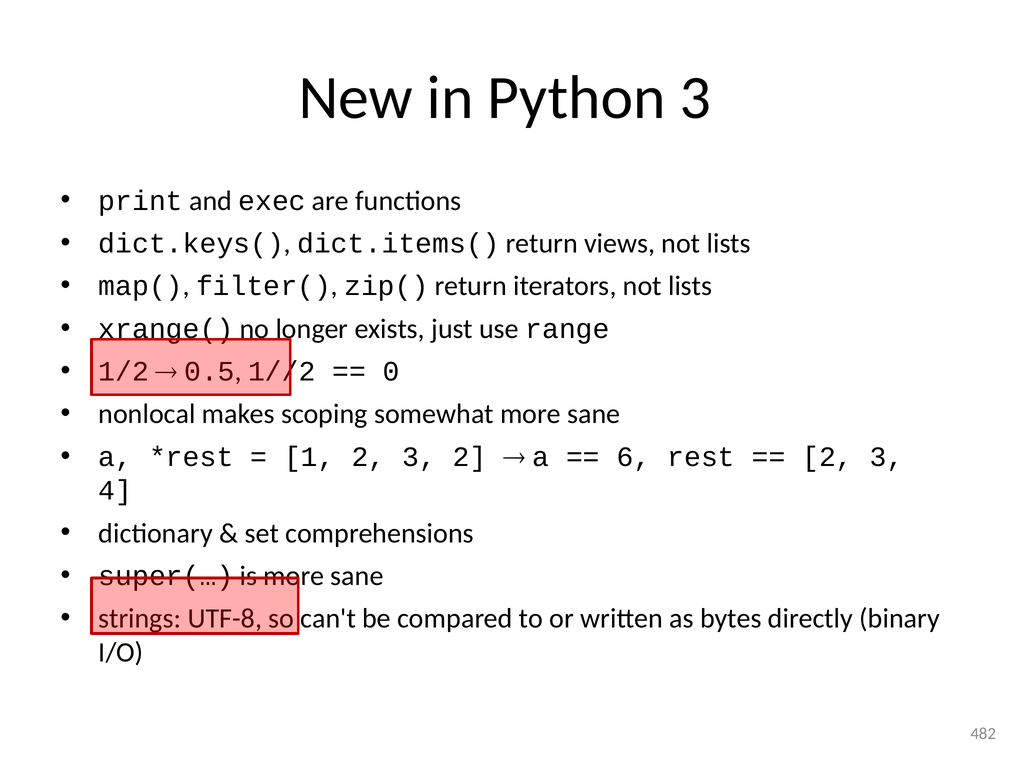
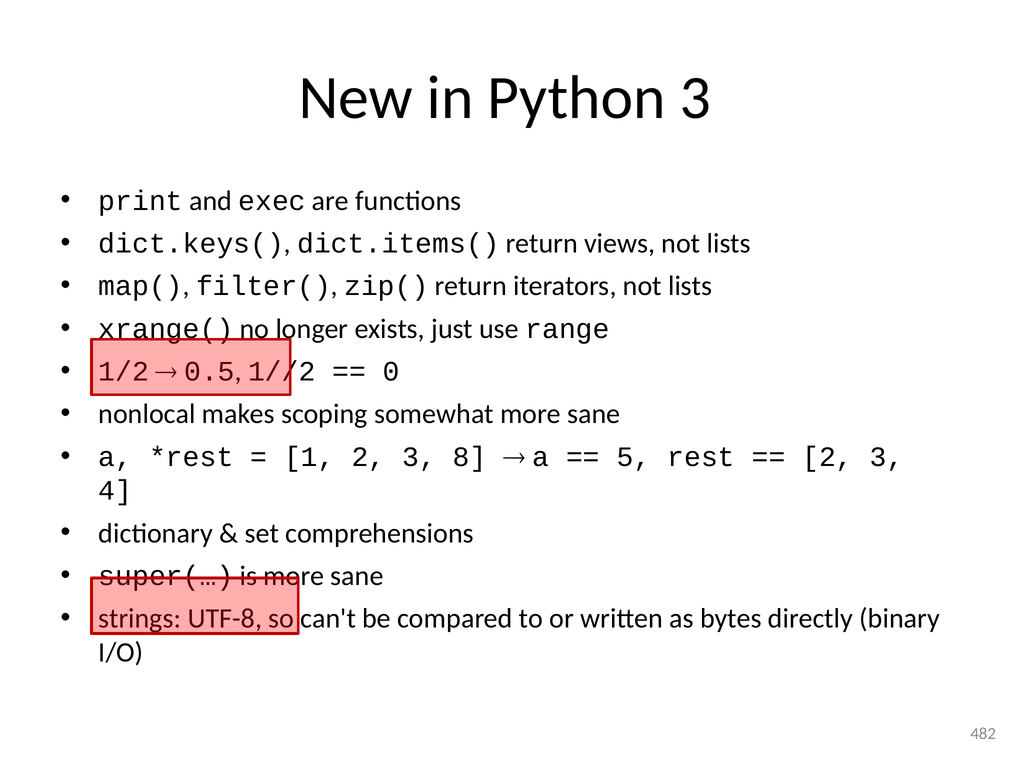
3 2: 2 -> 8
6: 6 -> 5
